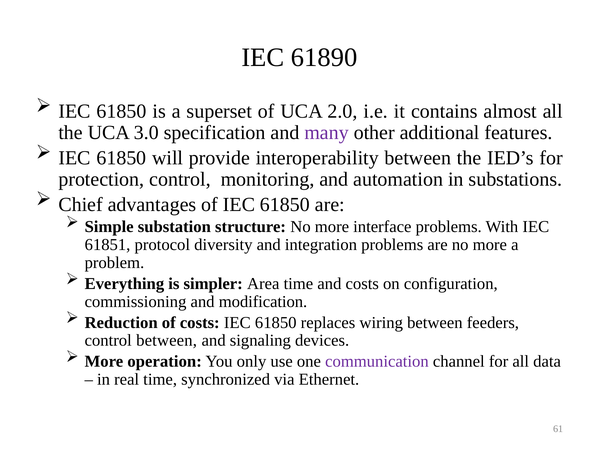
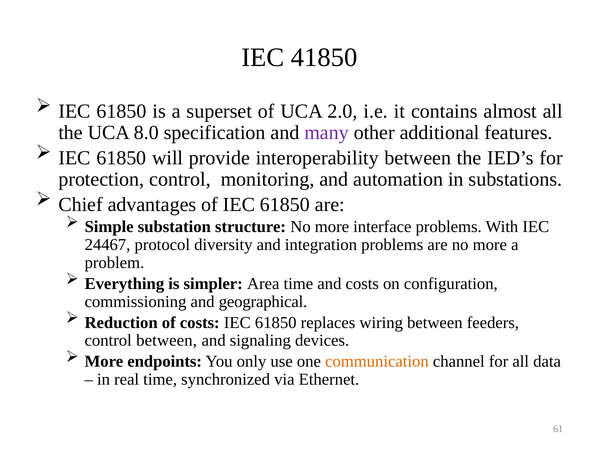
61890: 61890 -> 41850
3.0: 3.0 -> 8.0
61851: 61851 -> 24467
modification: modification -> geographical
operation: operation -> endpoints
communication colour: purple -> orange
